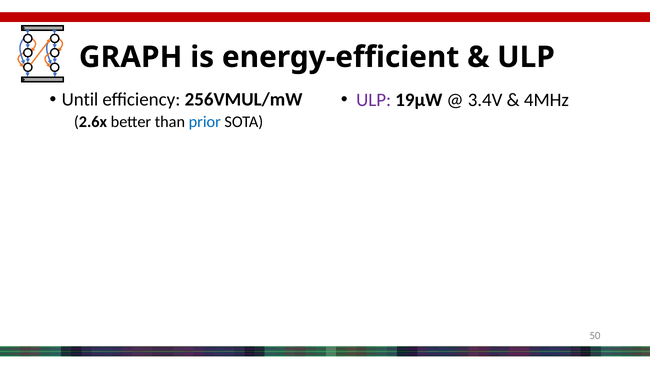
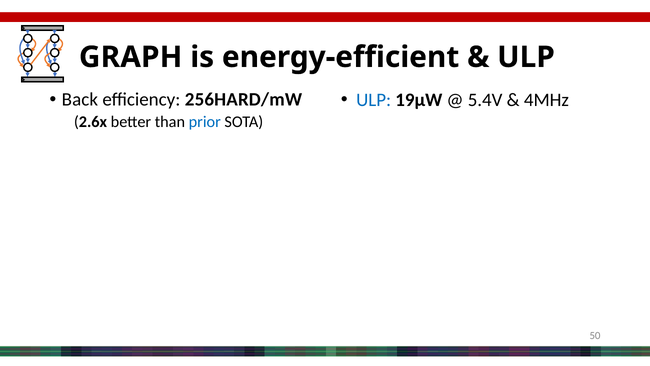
Until: Until -> Back
256VMUL/mW: 256VMUL/mW -> 256HARD/mW
ULP at (374, 100) colour: purple -> blue
3.4V: 3.4V -> 5.4V
